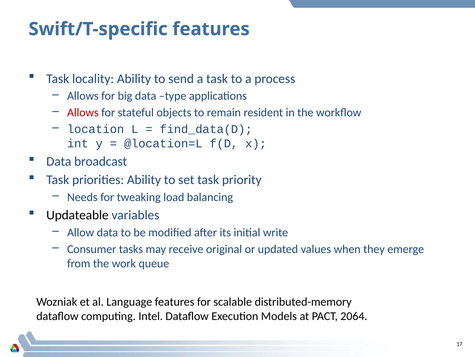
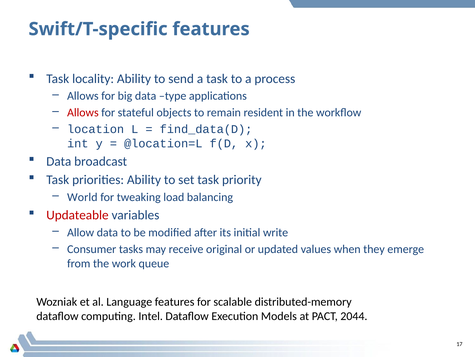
Needs: Needs -> World
Updateable colour: black -> red
2064: 2064 -> 2044
